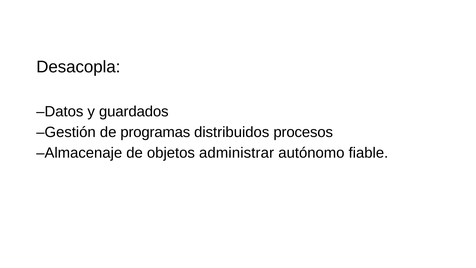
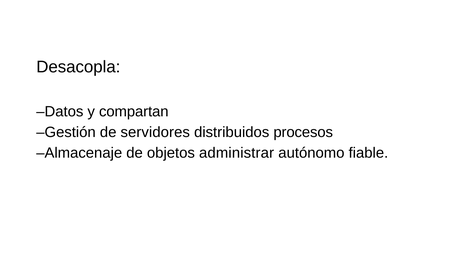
guardados: guardados -> compartan
programas: programas -> servidores
